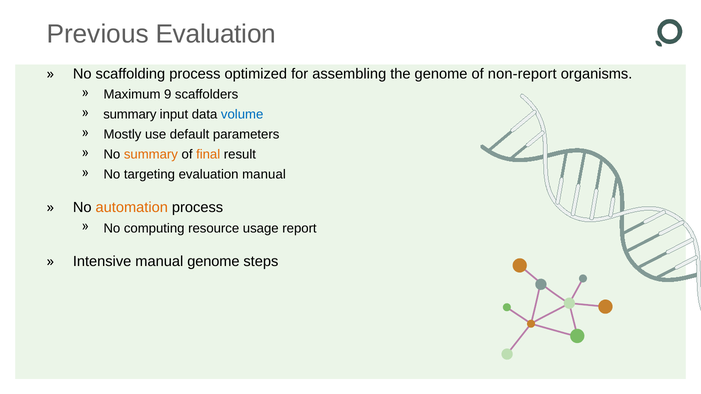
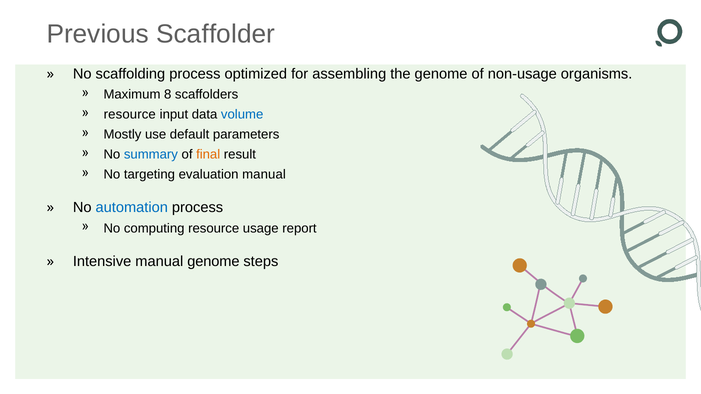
Previous Evaluation: Evaluation -> Scaffolder
non-report: non-report -> non-usage
9: 9 -> 8
summary at (130, 115): summary -> resource
summary at (151, 155) colour: orange -> blue
automation colour: orange -> blue
